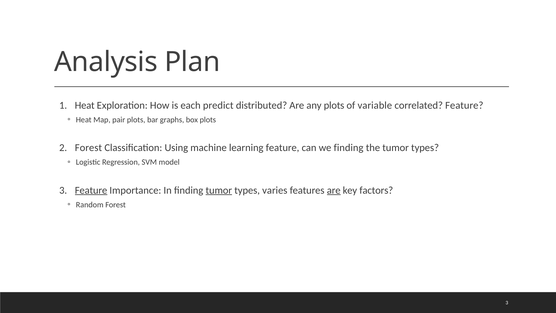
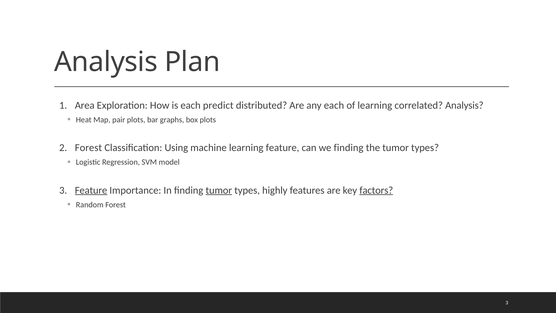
Heat at (85, 105): Heat -> Area
any plots: plots -> each
of variable: variable -> learning
correlated Feature: Feature -> Analysis
varies: varies -> highly
are at (334, 190) underline: present -> none
factors underline: none -> present
